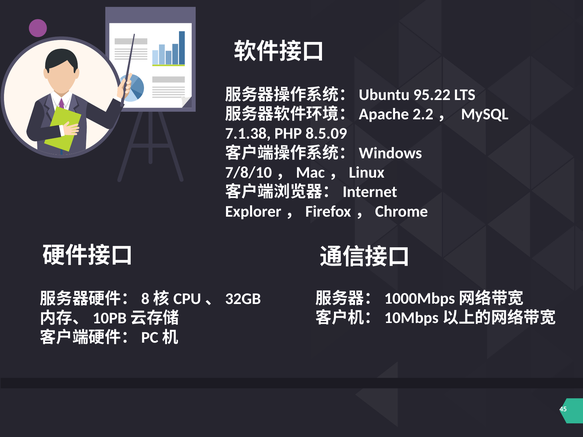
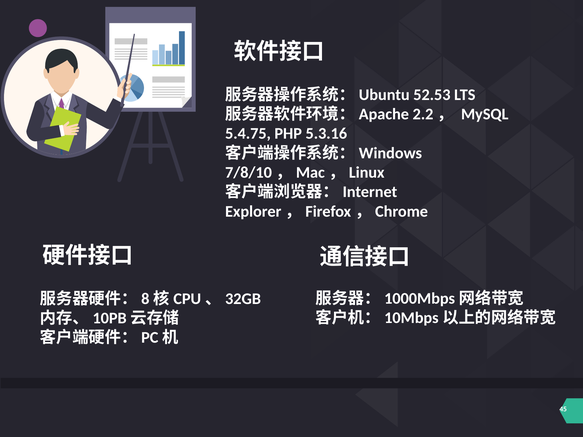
95.22: 95.22 -> 52.53
7.1.38: 7.1.38 -> 5.4.75
8.5.09: 8.5.09 -> 5.3.16
